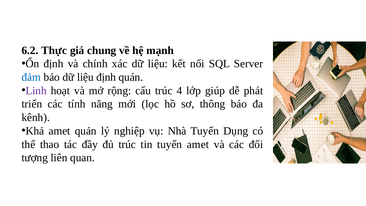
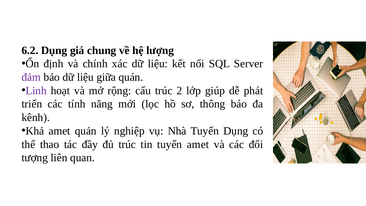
6.2 Thực: Thực -> Dụng
mạnh: mạnh -> lượng
đảm colour: blue -> purple
liệu định: định -> giữa
4: 4 -> 2
